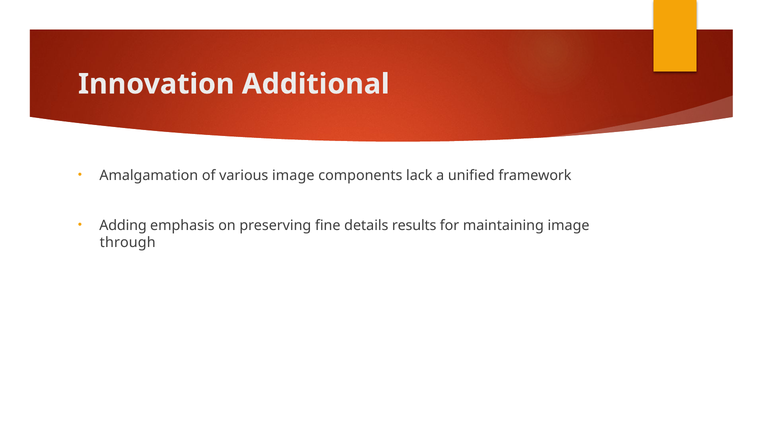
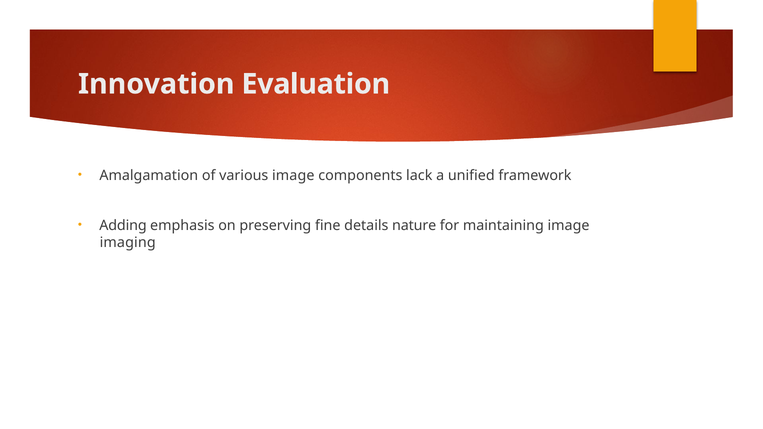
Additional: Additional -> Evaluation
results: results -> nature
through: through -> imaging
